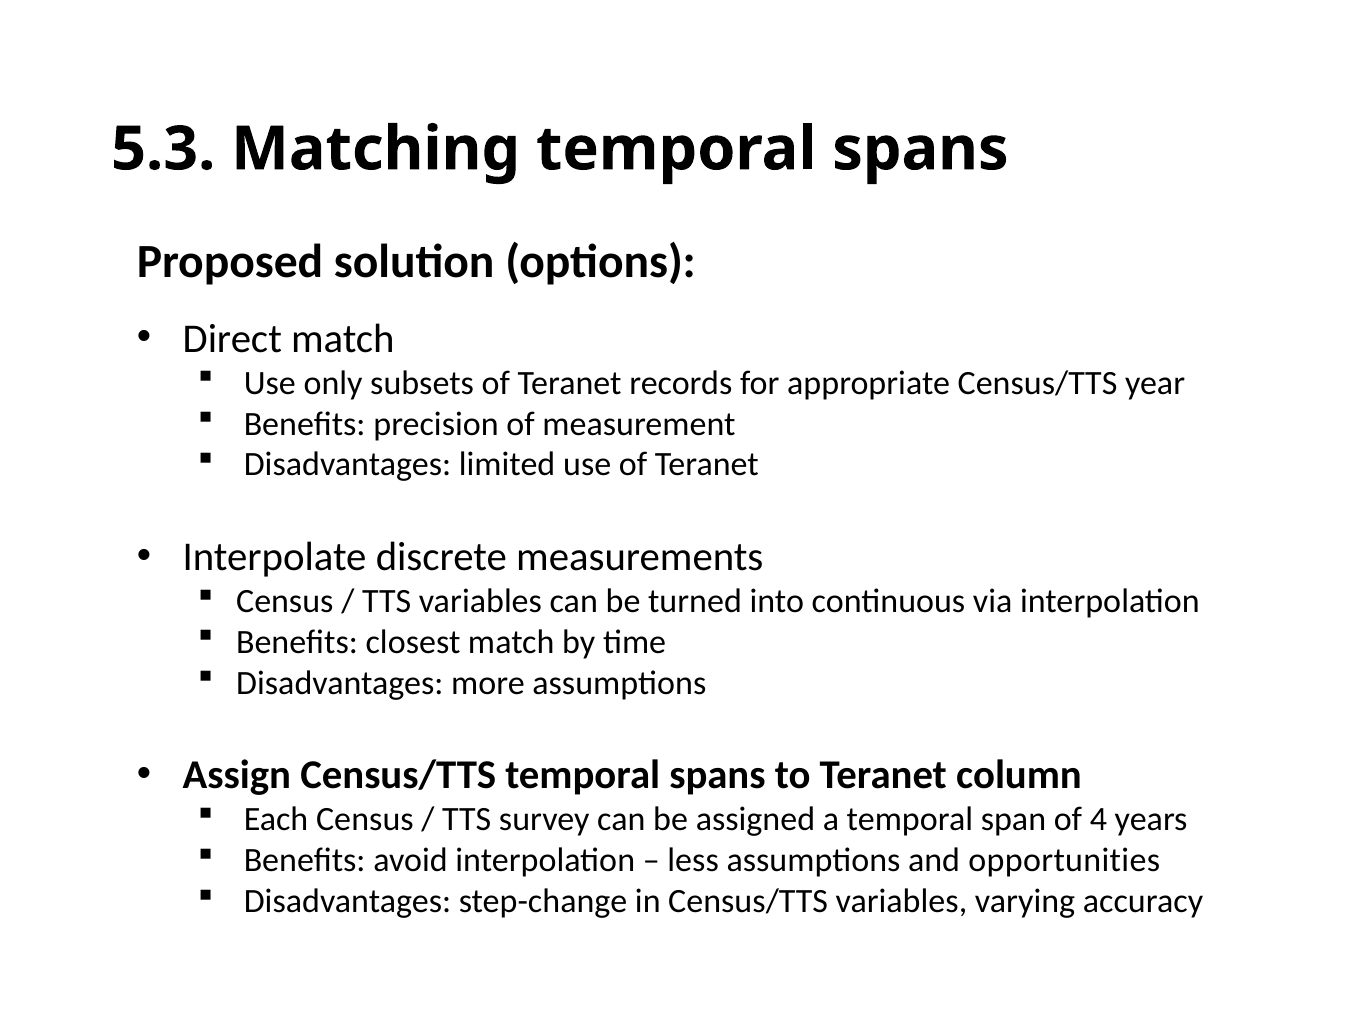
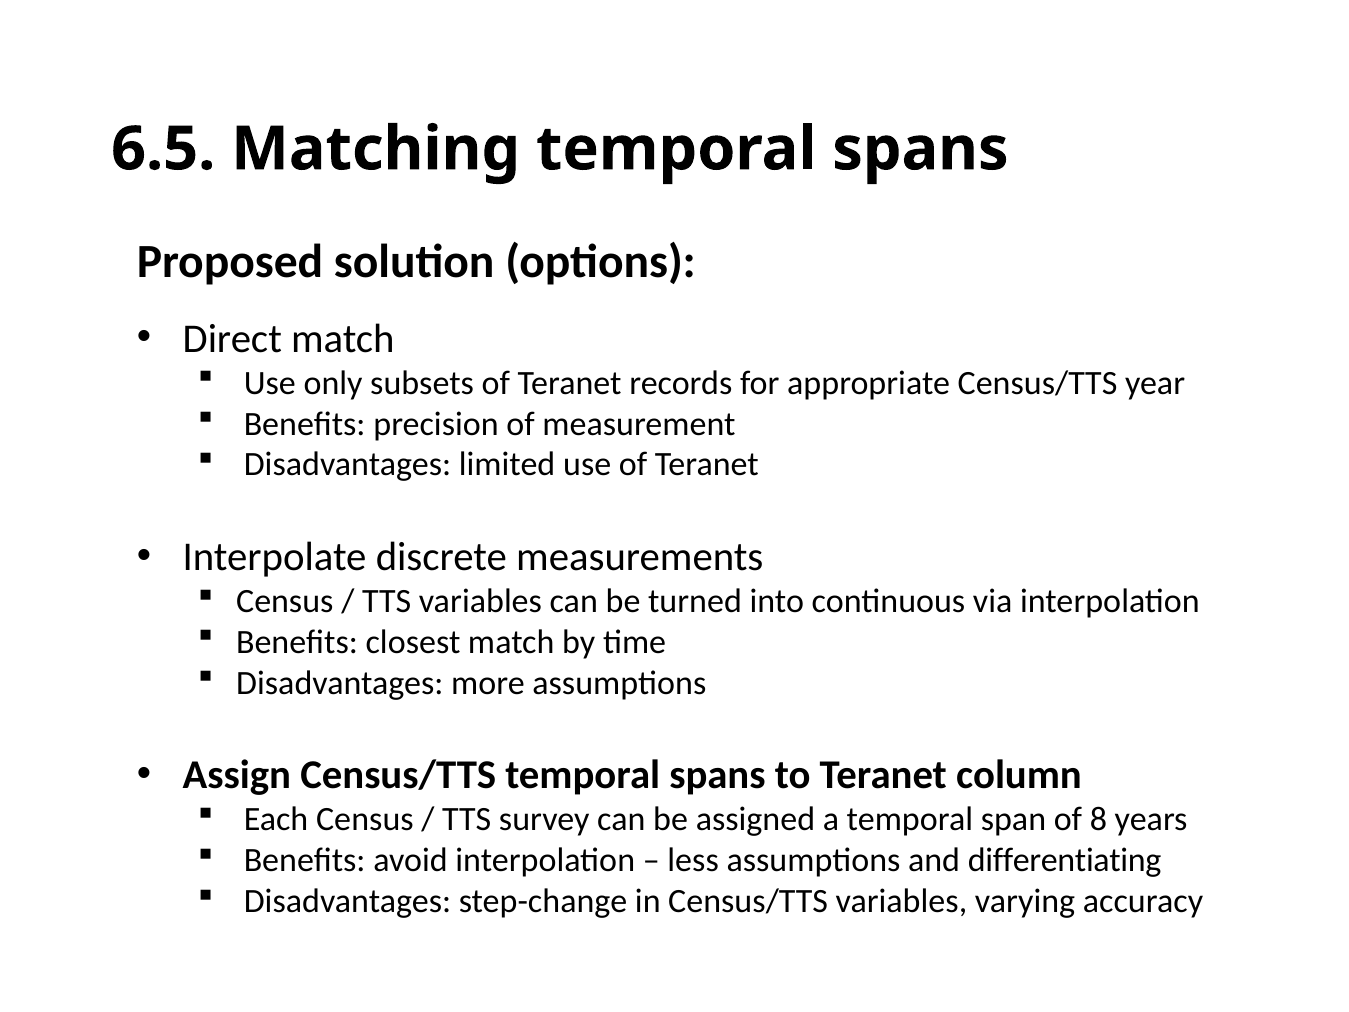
5.3: 5.3 -> 6.5
4: 4 -> 8
opportunities: opportunities -> differentiating
